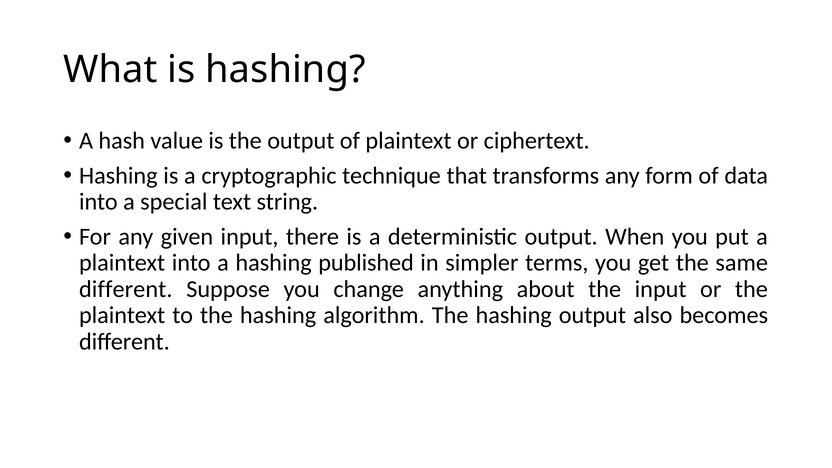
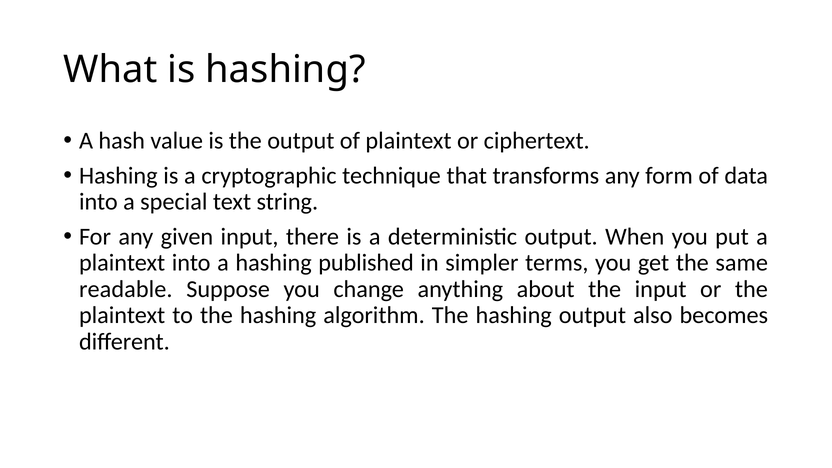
different at (126, 289): different -> readable
